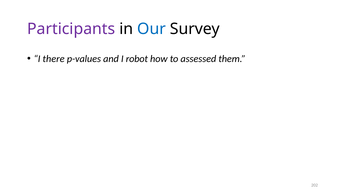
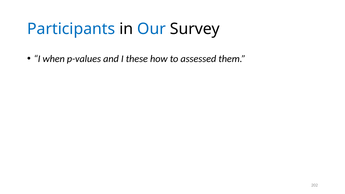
Participants colour: purple -> blue
there: there -> when
robot: robot -> these
